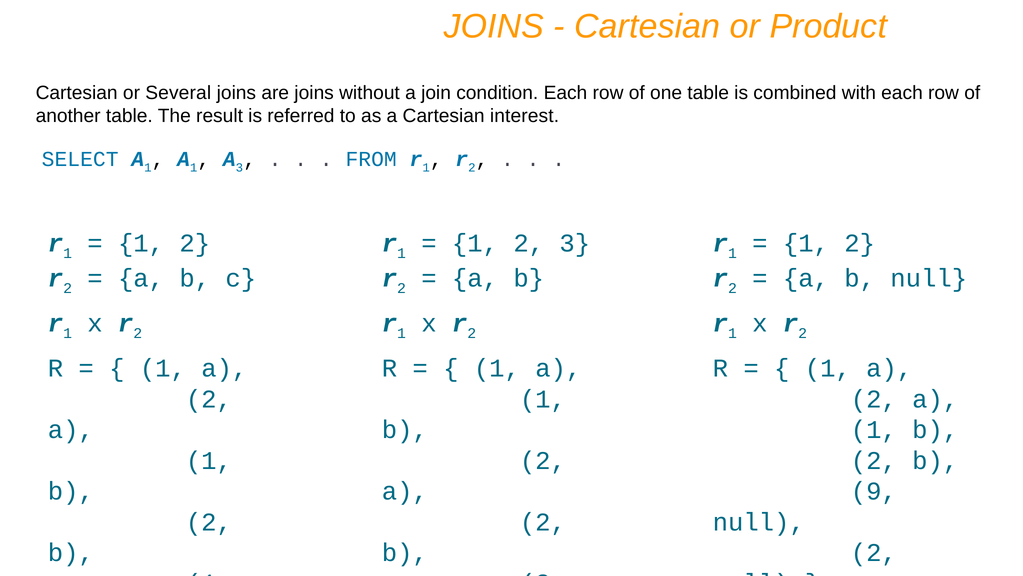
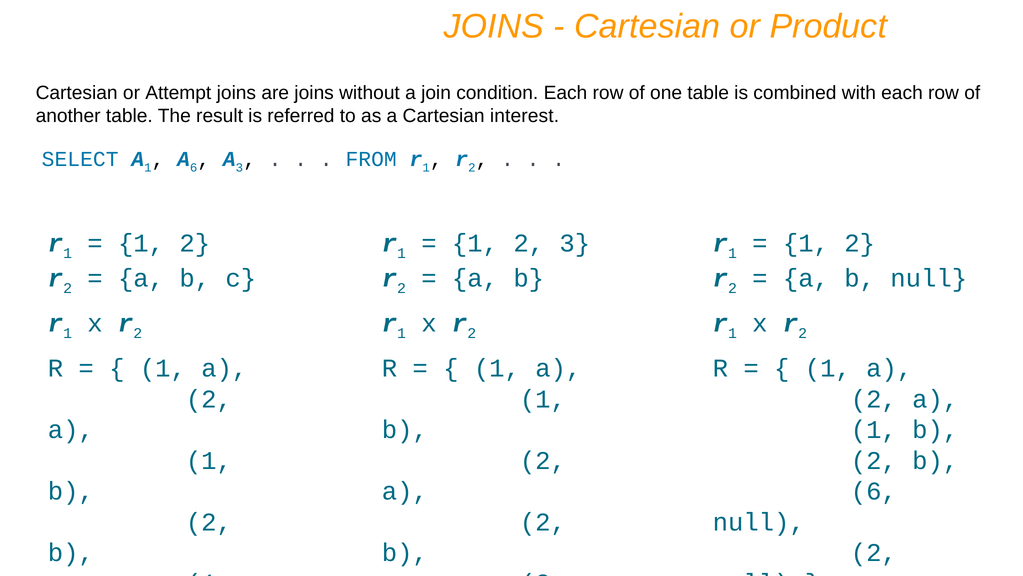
Several: Several -> Attempt
1 at (194, 168): 1 -> 6
9 at (874, 491): 9 -> 6
